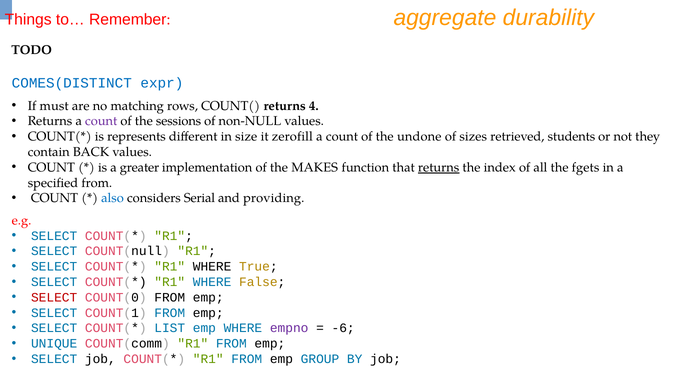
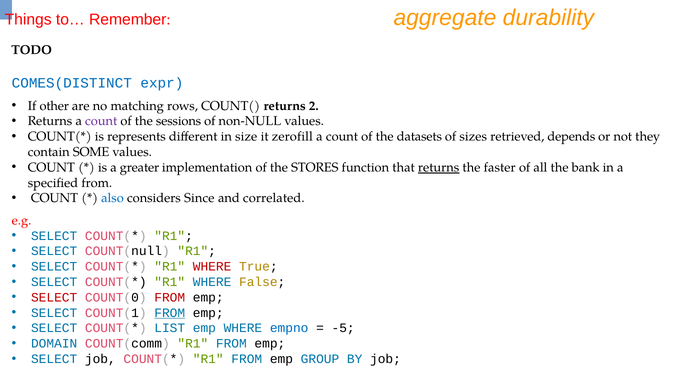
must: must -> other
4: 4 -> 2
undone: undone -> datasets
students: students -> depends
BACK: BACK -> SOME
MAKES: MAKES -> STORES
index: index -> faster
fgets: fgets -> bank
Serial: Serial -> Since
providing: providing -> correlated
WHERE at (212, 267) colour: black -> red
FROM at (170, 298) colour: black -> red
FROM at (170, 313) underline: none -> present
empno colour: purple -> blue
-6: -6 -> -5
UNIQUE: UNIQUE -> DOMAIN
